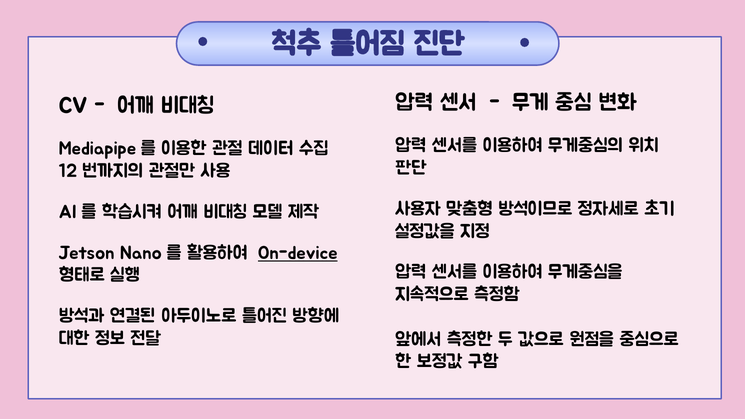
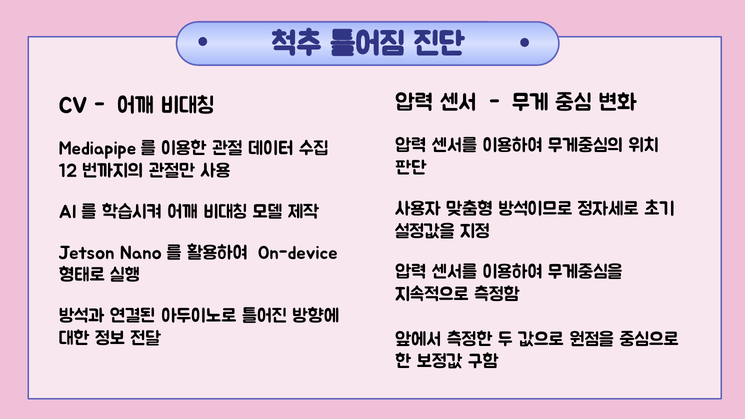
On-device underline: present -> none
